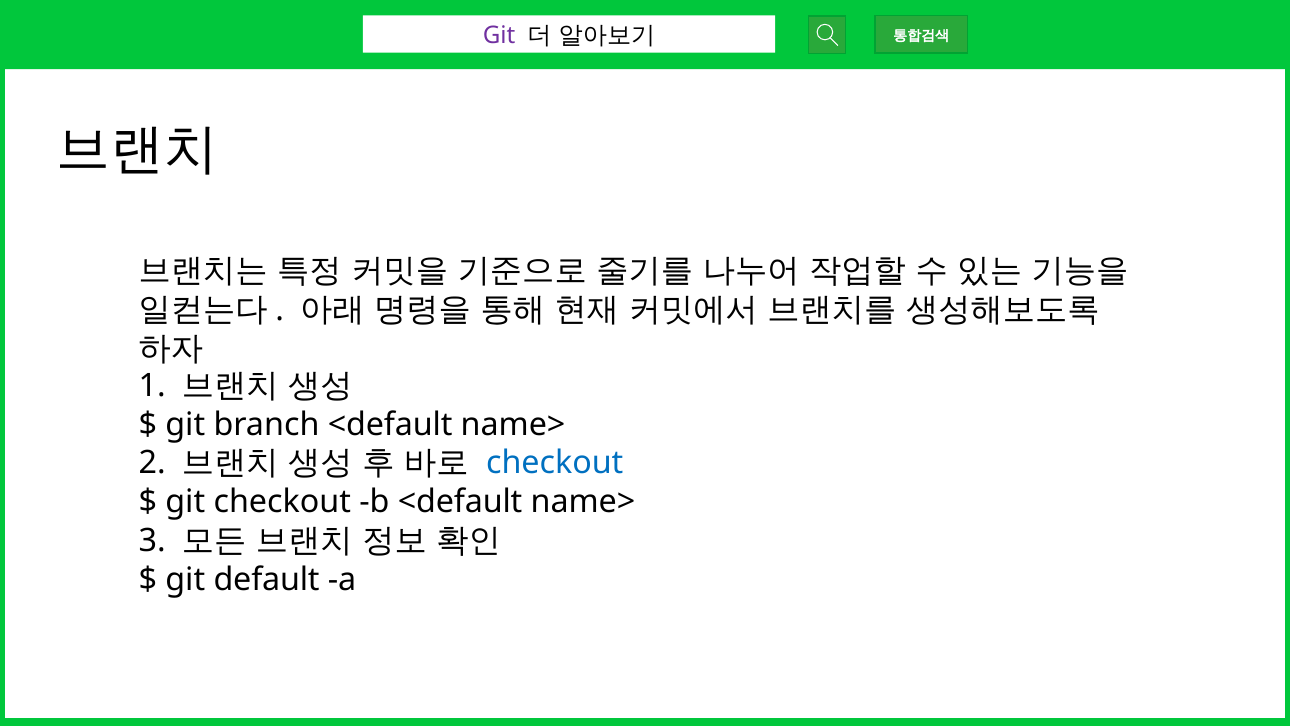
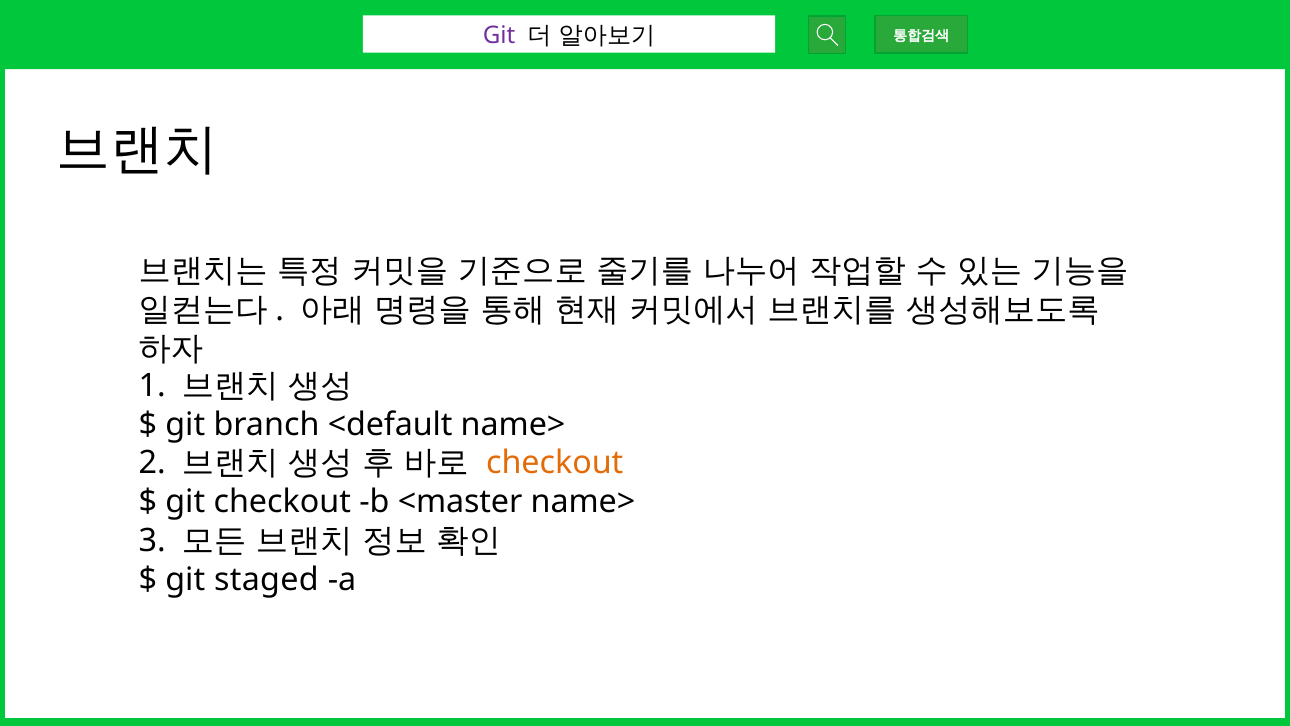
checkout at (555, 463) colour: blue -> orange
b <default: <default -> <master
default: default -> staged
